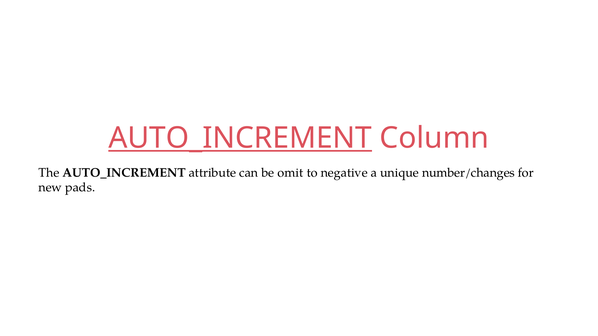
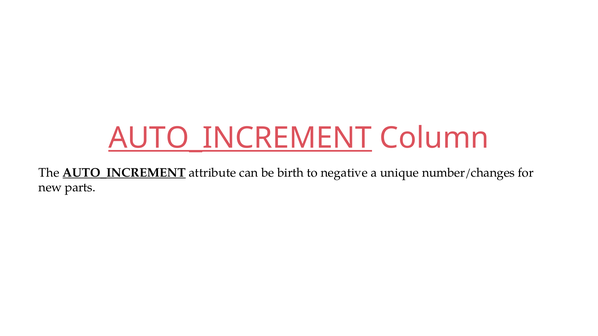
AUTO_INCREMENT at (124, 173) underline: none -> present
omit: omit -> birth
pads: pads -> parts
